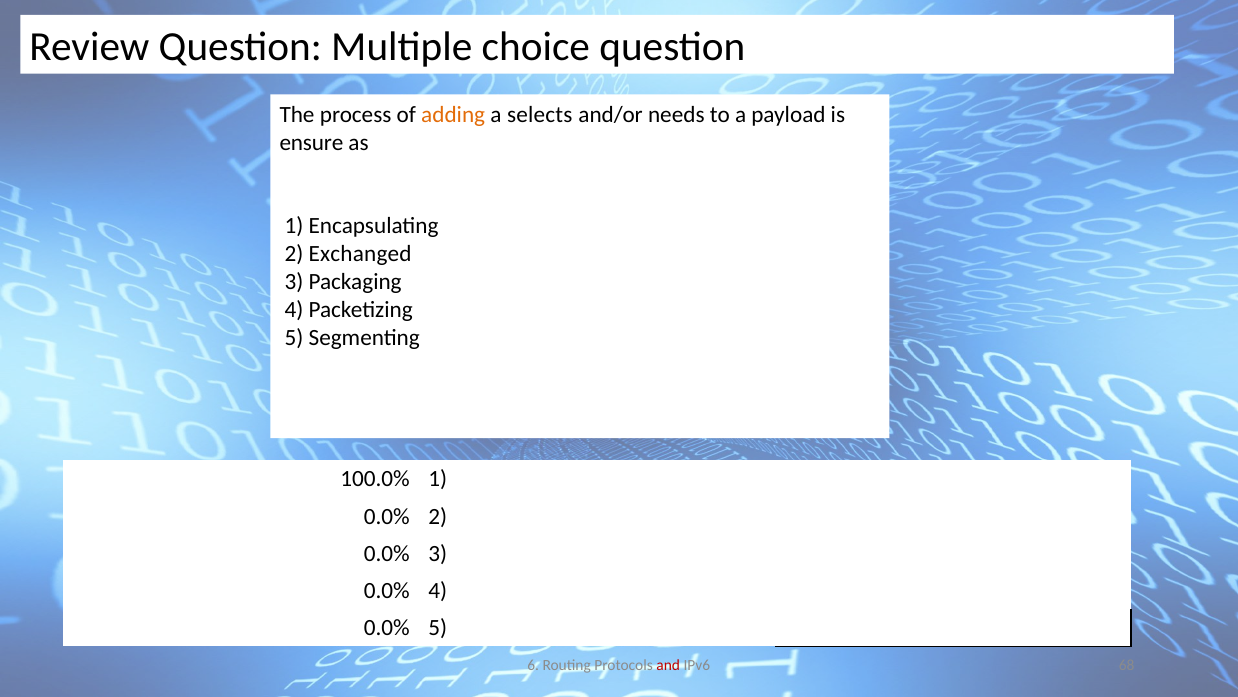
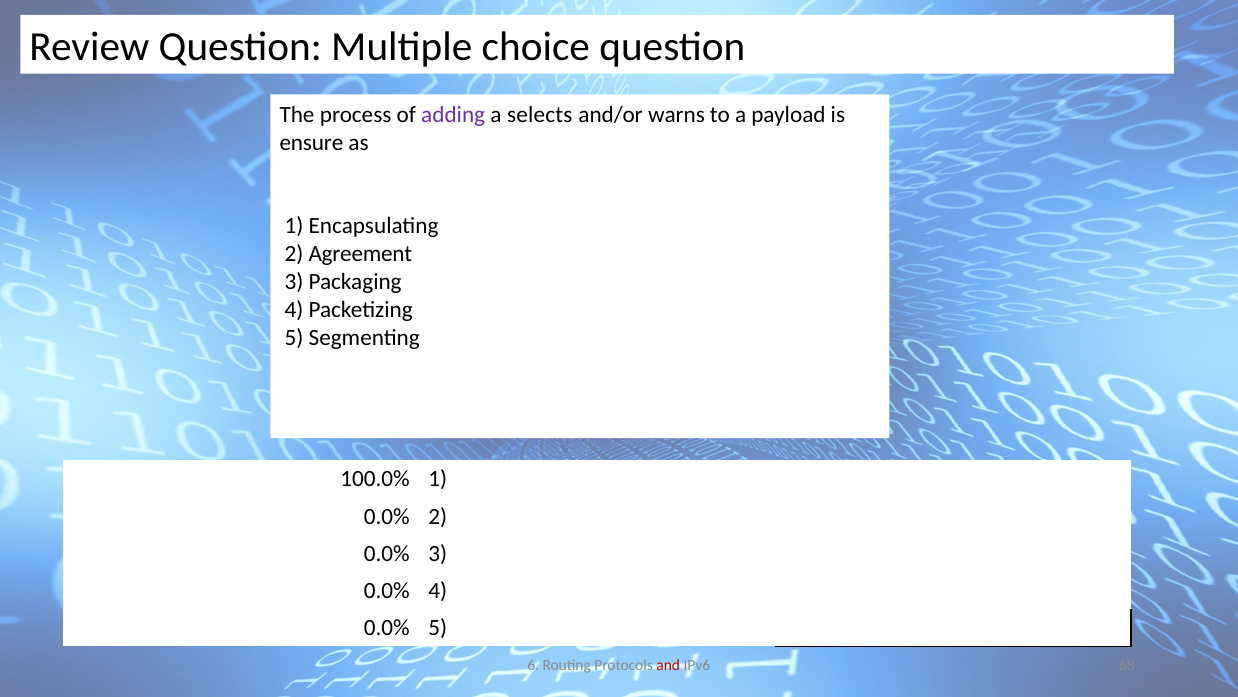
adding colour: orange -> purple
needs: needs -> warns
Exchanged: Exchanged -> Agreement
